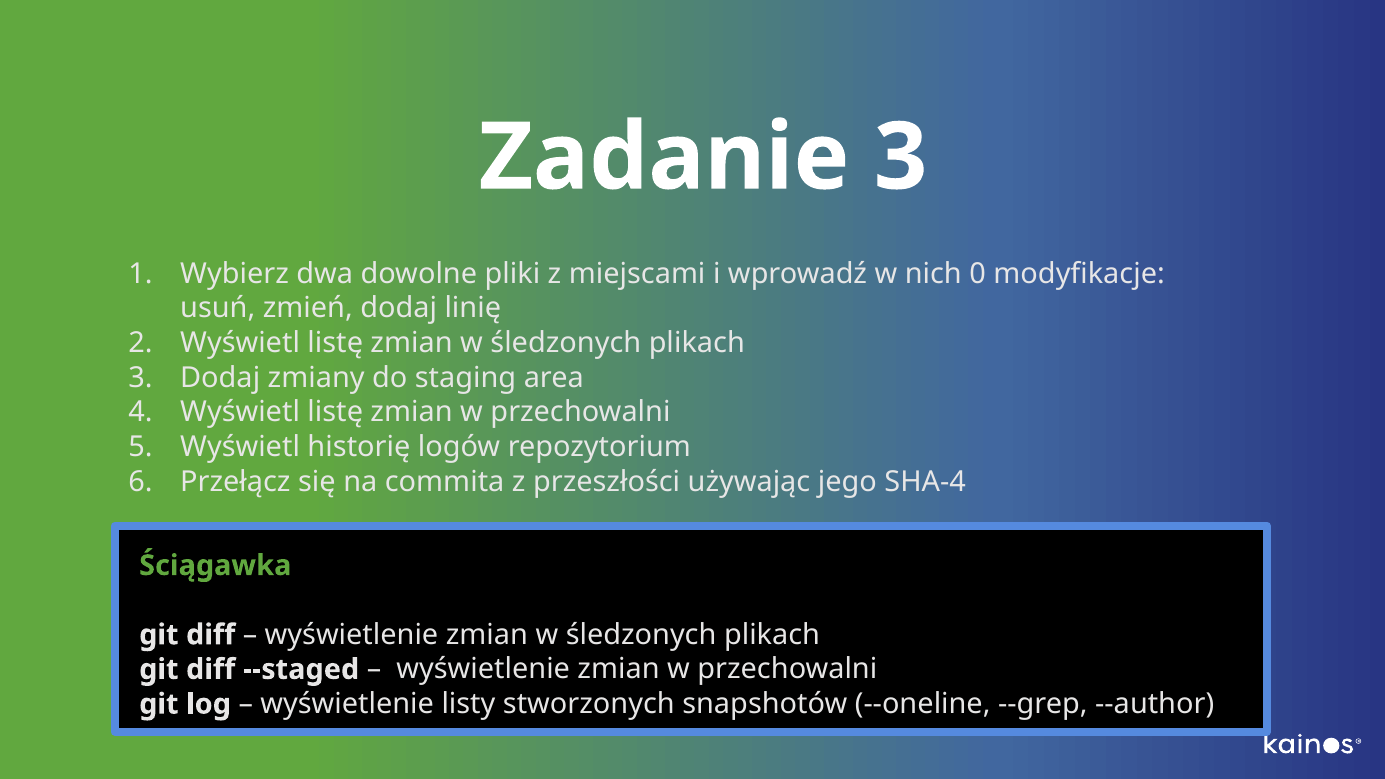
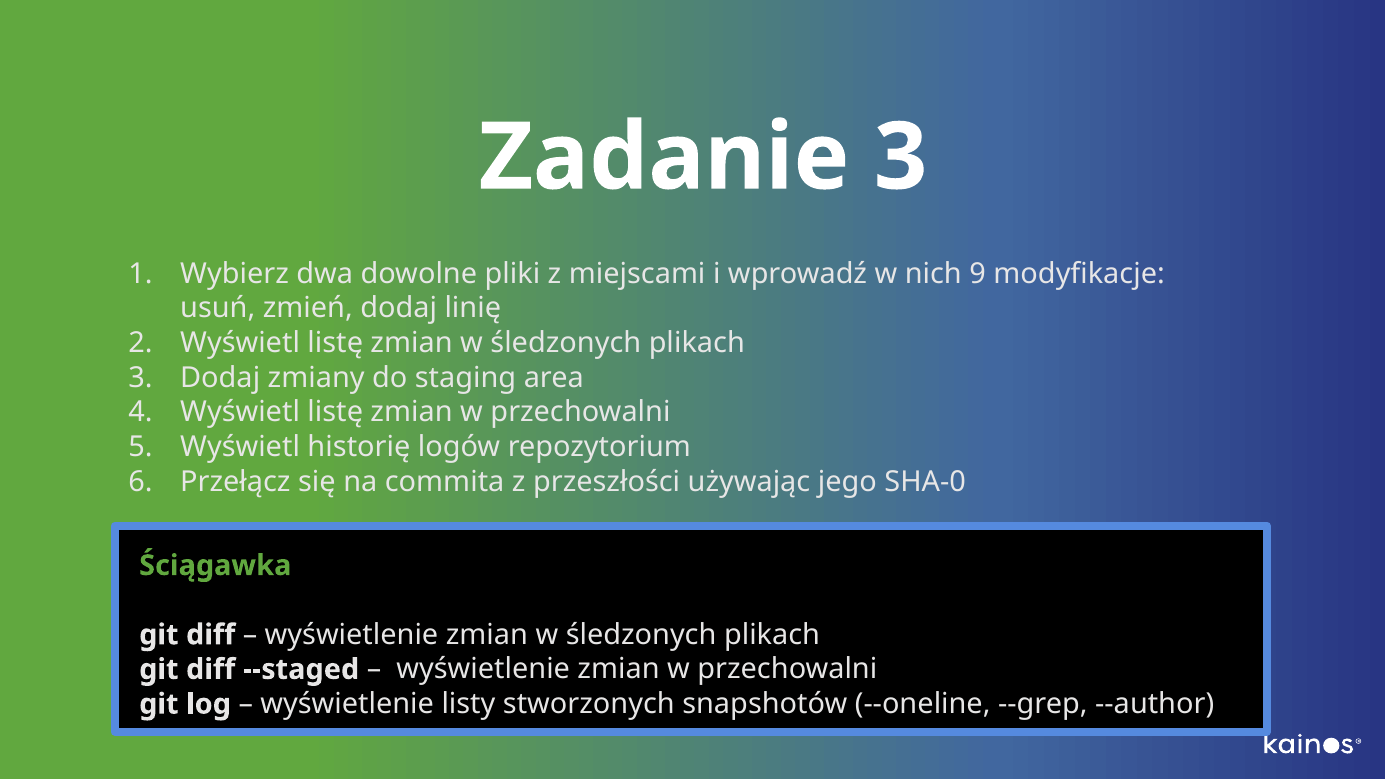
0: 0 -> 9
SHA-4: SHA-4 -> SHA-0
